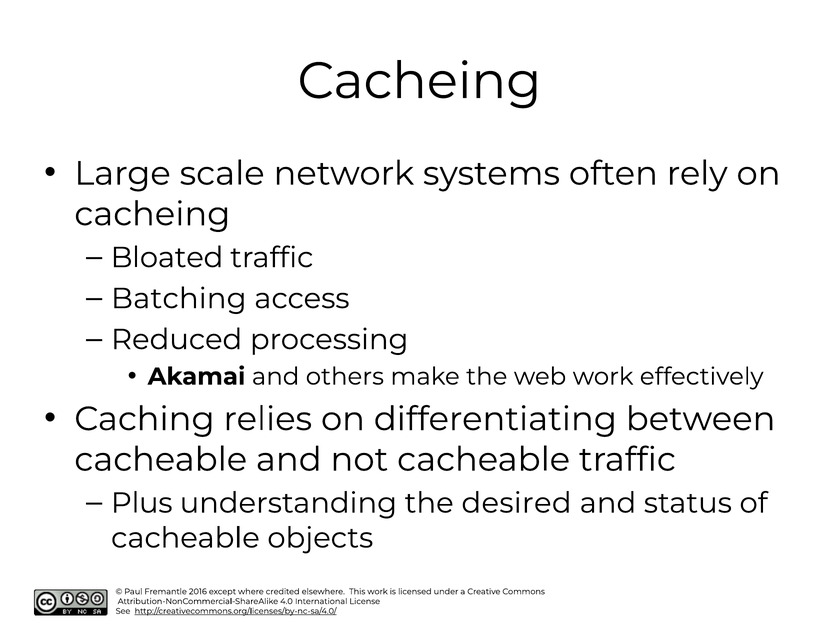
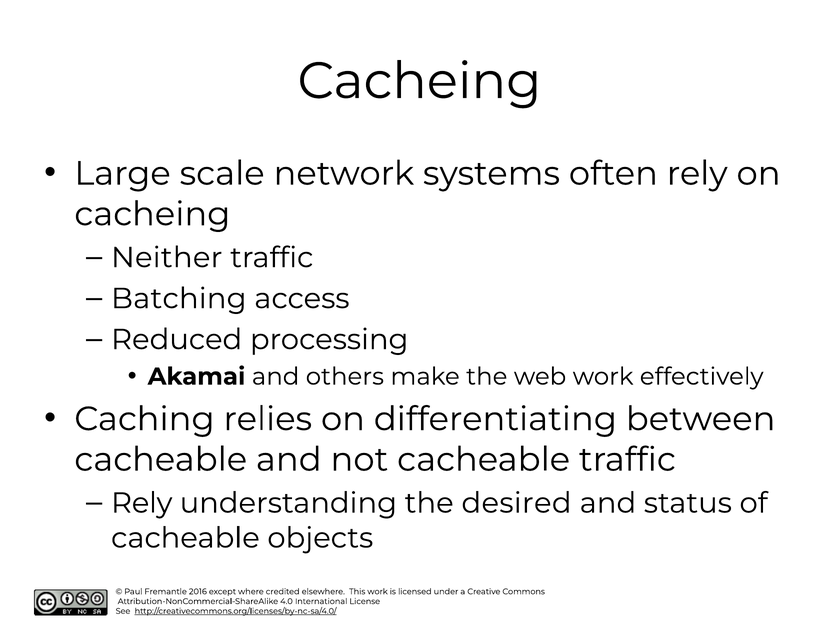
Bloated: Bloated -> Neither
Plus at (142, 503): Plus -> Rely
